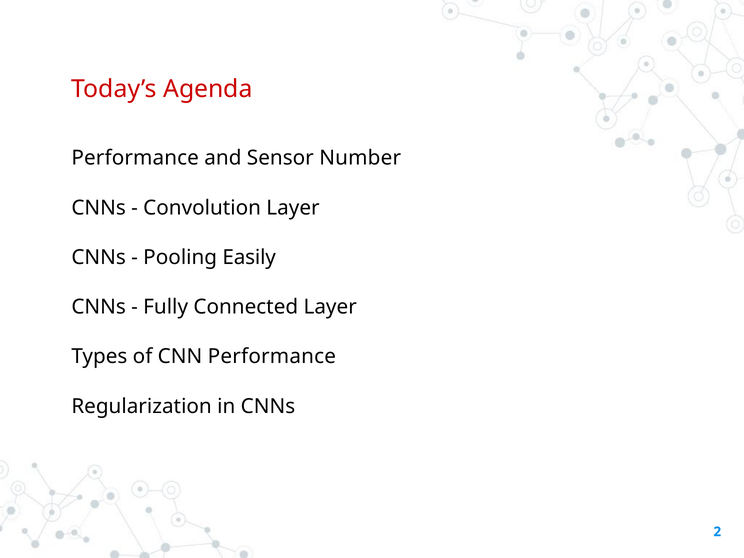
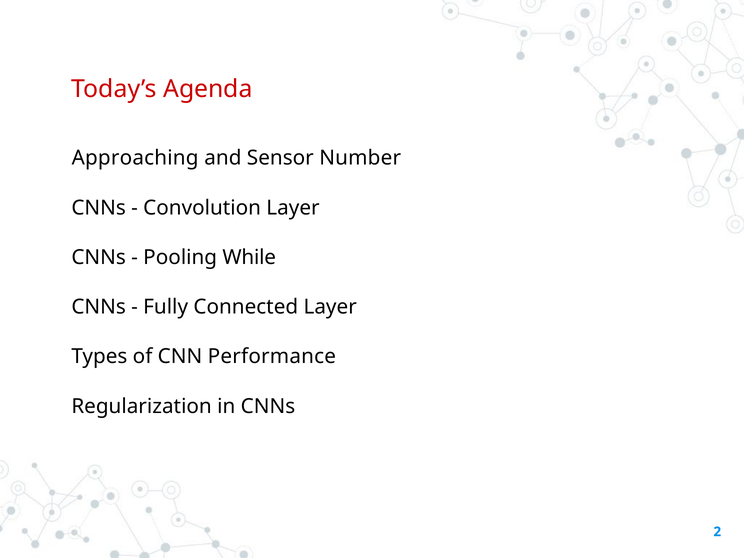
Performance at (135, 158): Performance -> Approaching
Easily: Easily -> While
